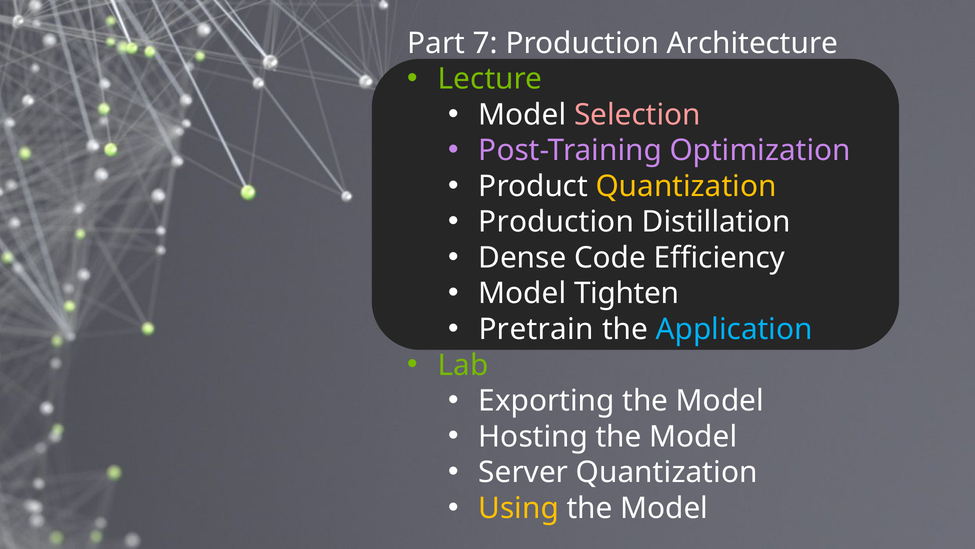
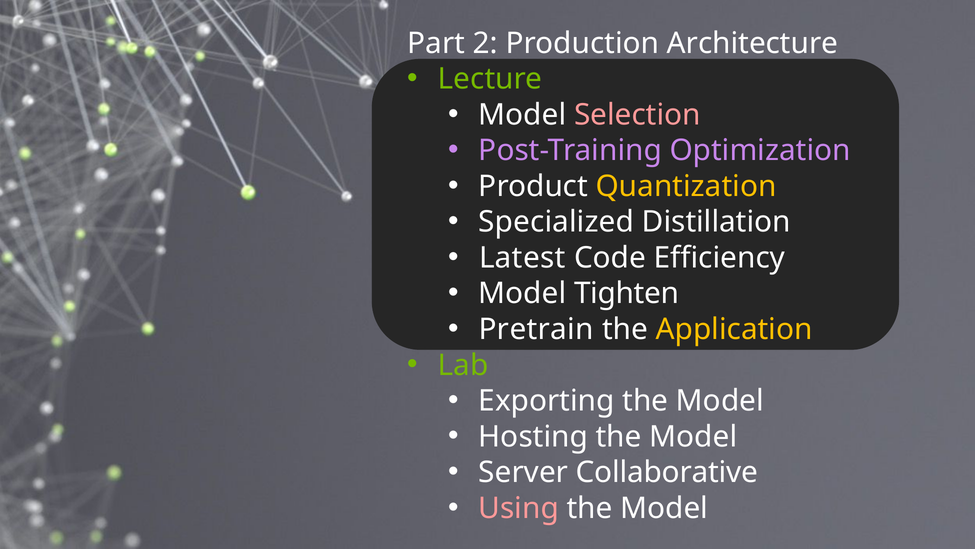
7: 7 -> 2
Production at (556, 222): Production -> Specialized
Dense: Dense -> Latest
Application colour: light blue -> yellow
Server Quantization: Quantization -> Collaborative
Using colour: yellow -> pink
